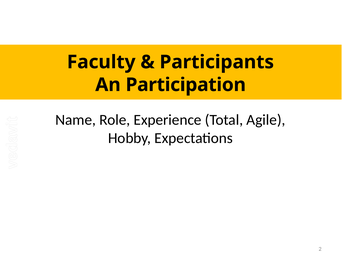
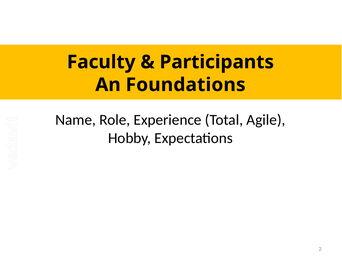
Participation: Participation -> Foundations
